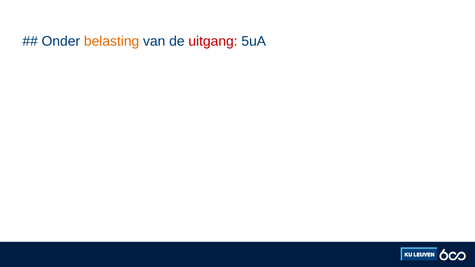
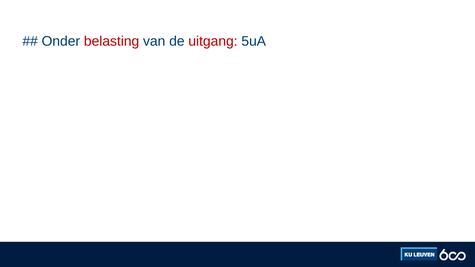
belasting colour: orange -> red
